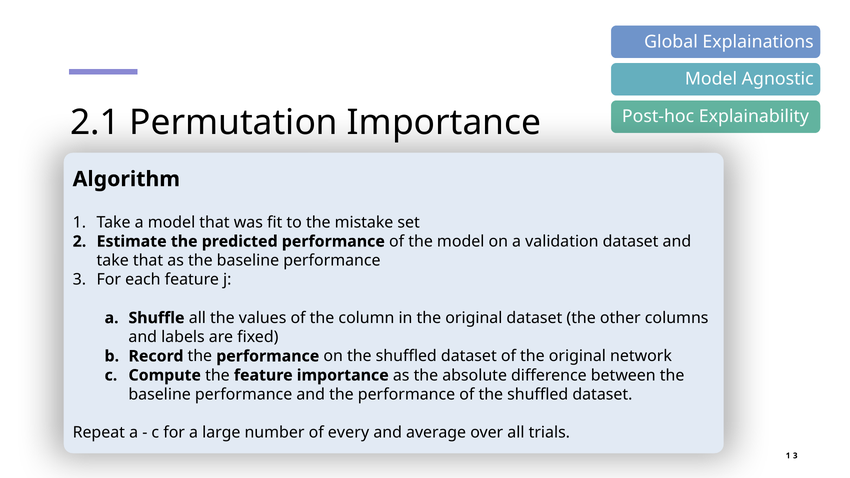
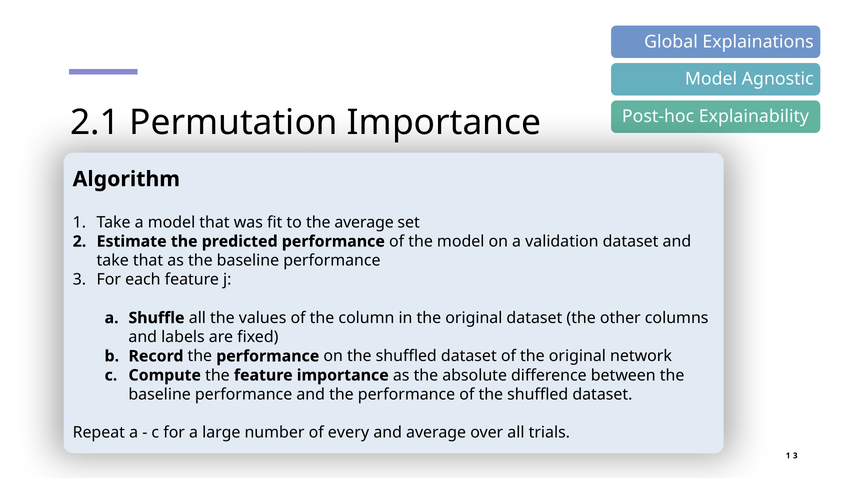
the mistake: mistake -> average
